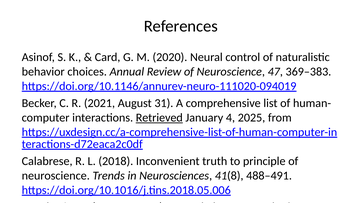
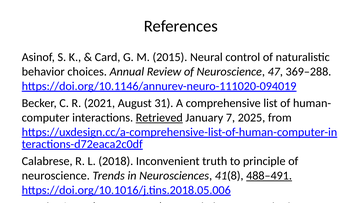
M 2020: 2020 -> 2015
369–383: 369–383 -> 369–288
4: 4 -> 7
488–491 underline: none -> present
